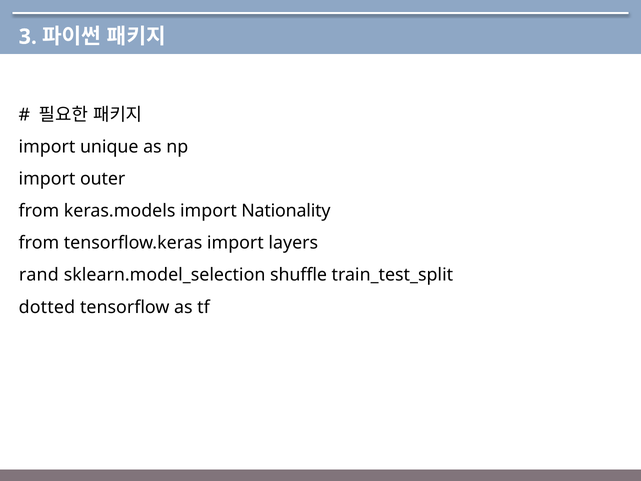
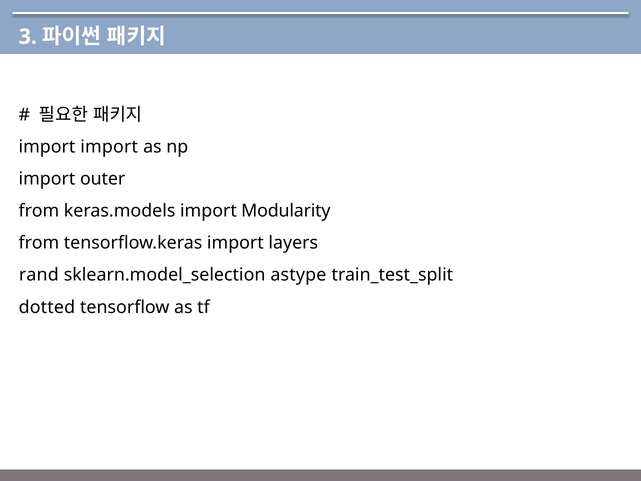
import unique: unique -> import
Nationality: Nationality -> Modularity
shuffle: shuffle -> astype
